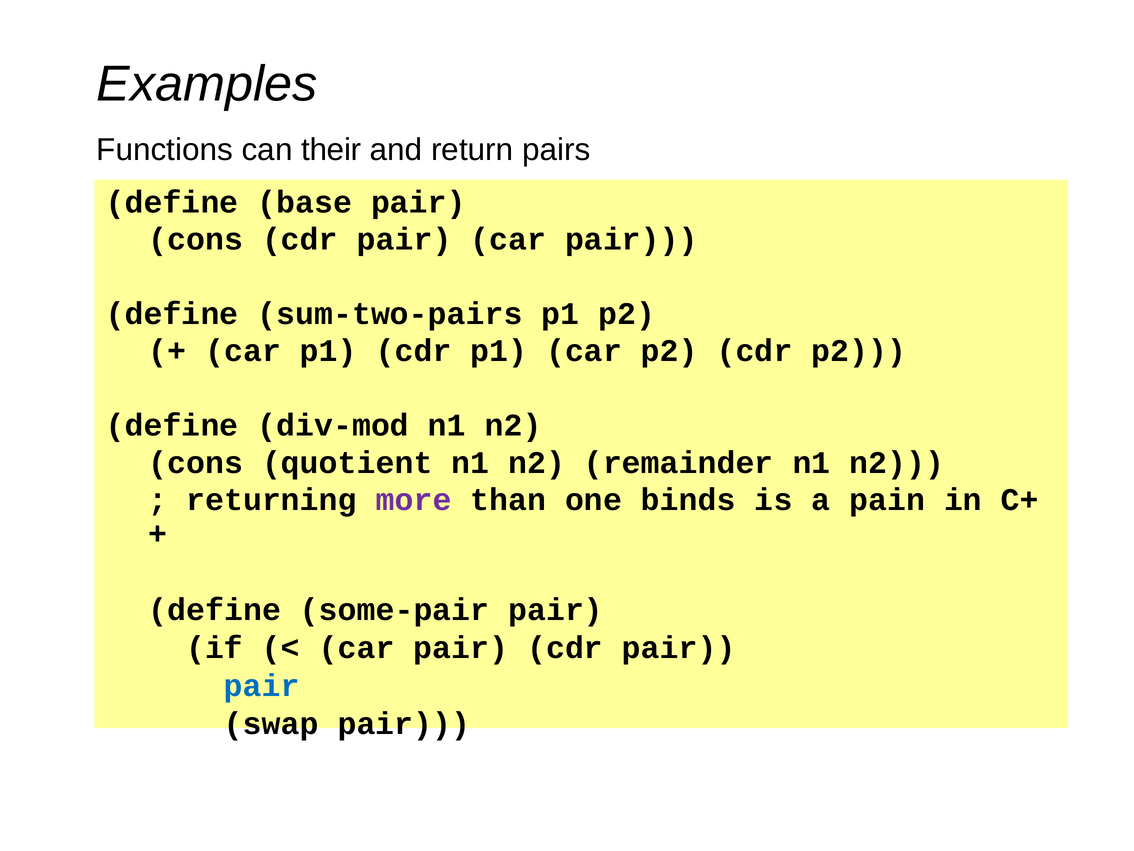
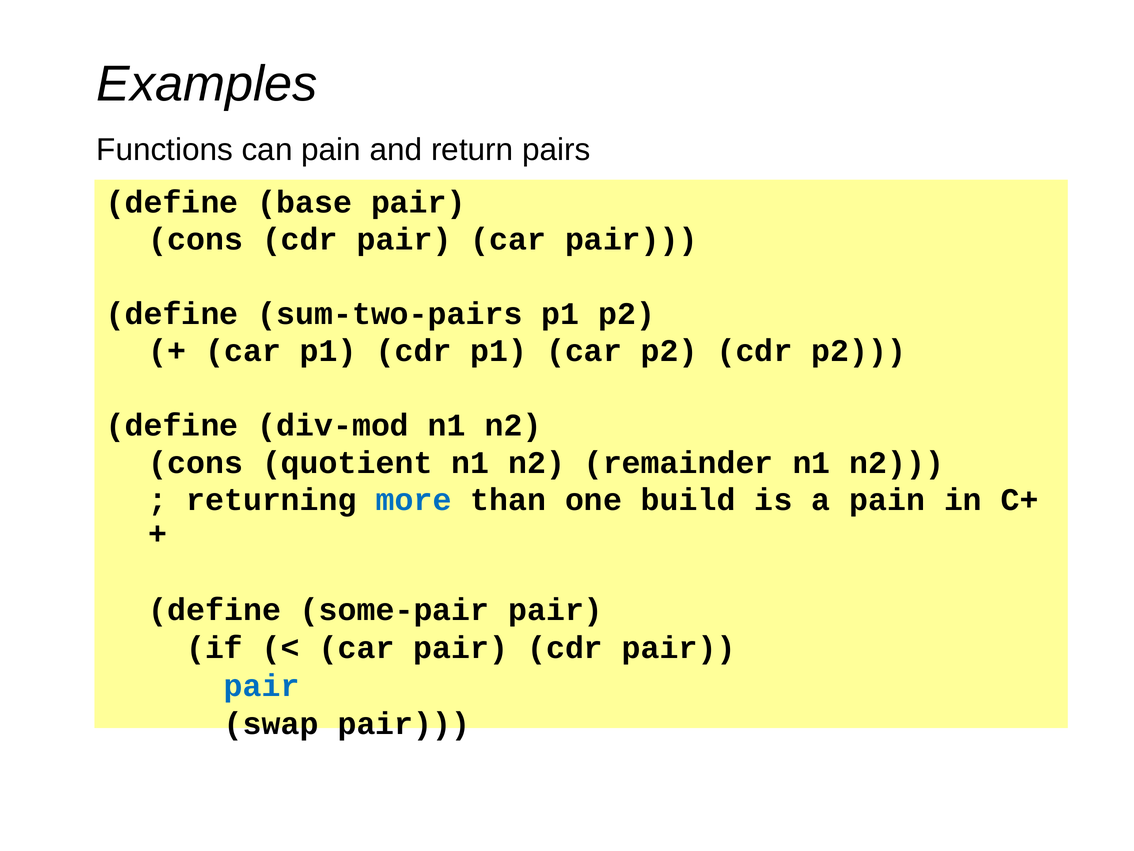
can their: their -> pain
more colour: purple -> blue
binds: binds -> build
